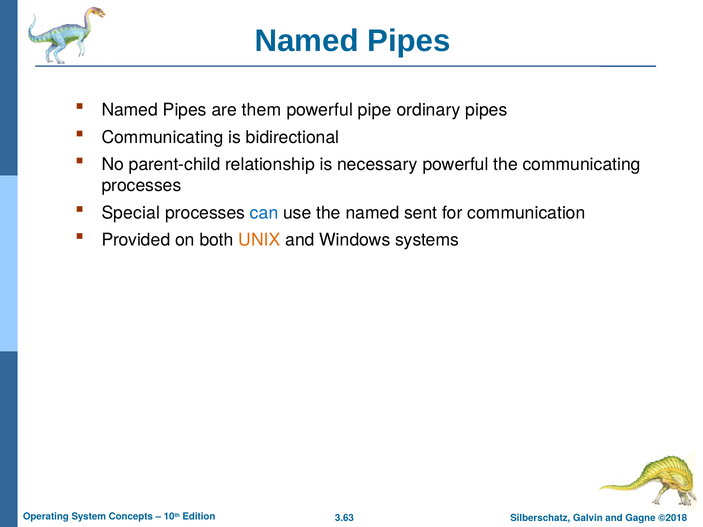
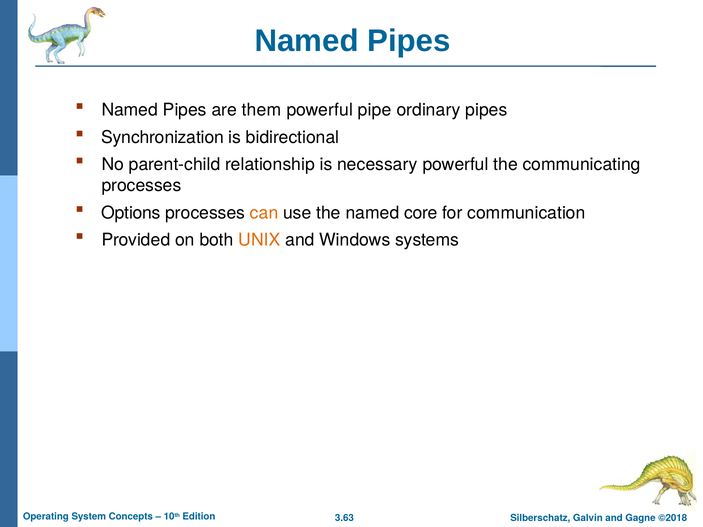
Communicating at (163, 137): Communicating -> Synchronization
Special: Special -> Options
can colour: blue -> orange
sent: sent -> core
